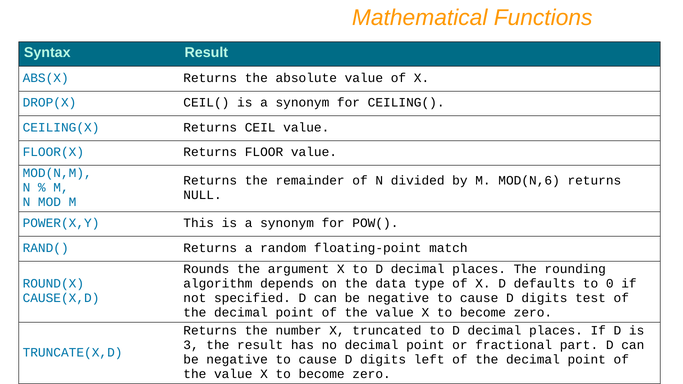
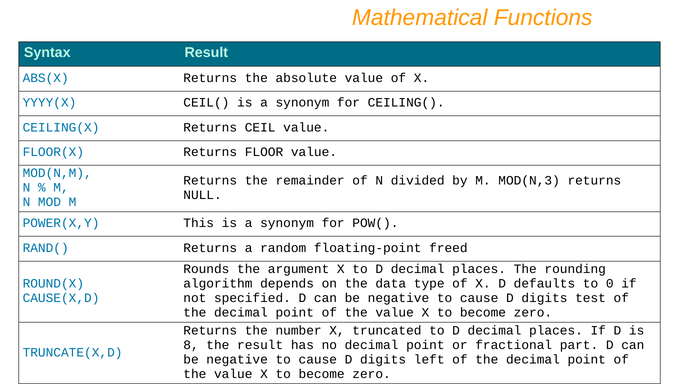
DROP(X: DROP(X -> YYYY(X
MOD(N,6: MOD(N,6 -> MOD(N,3
match: match -> freed
3: 3 -> 8
